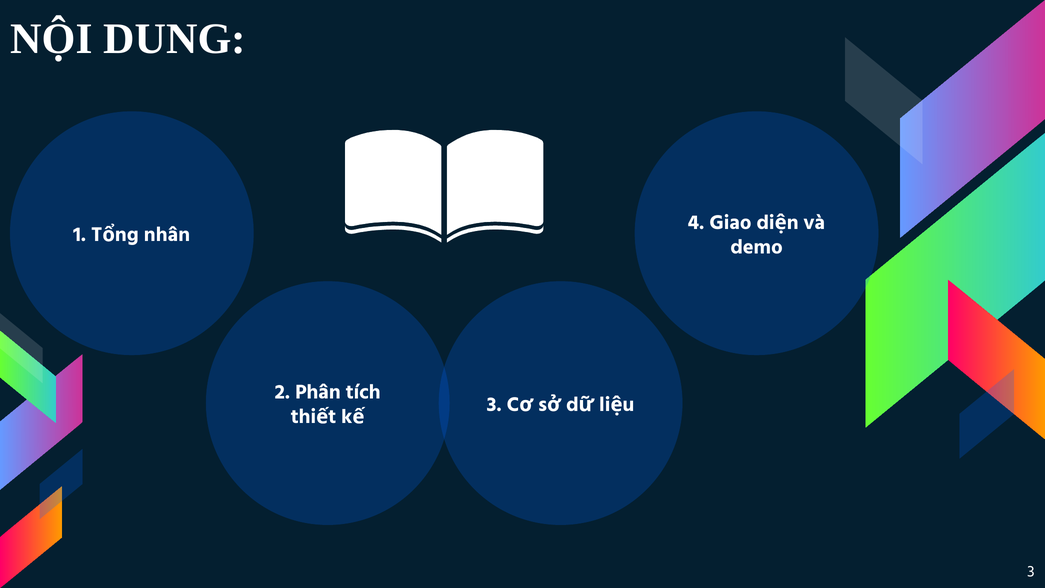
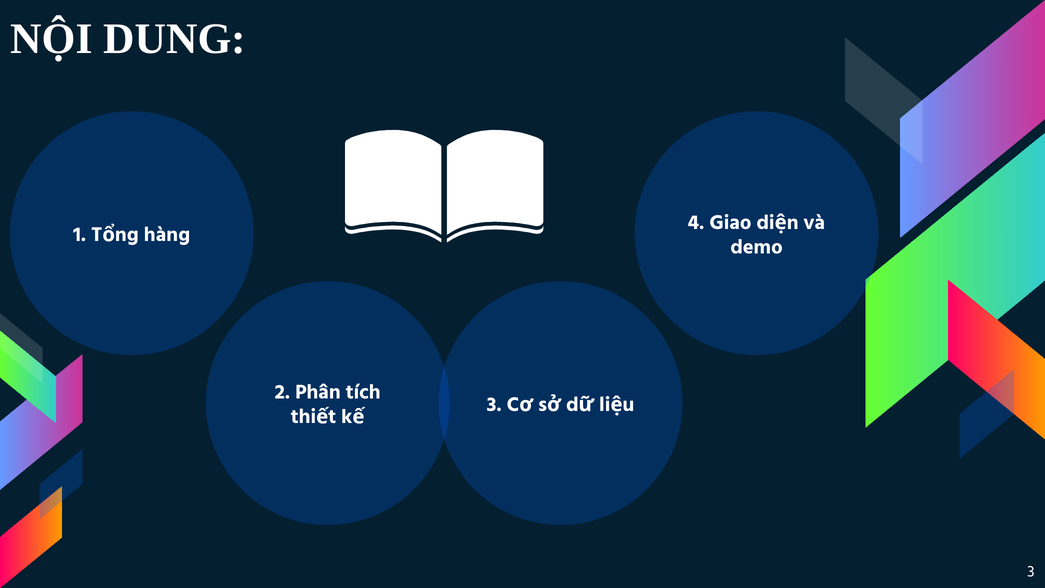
nhân: nhân -> hàng
